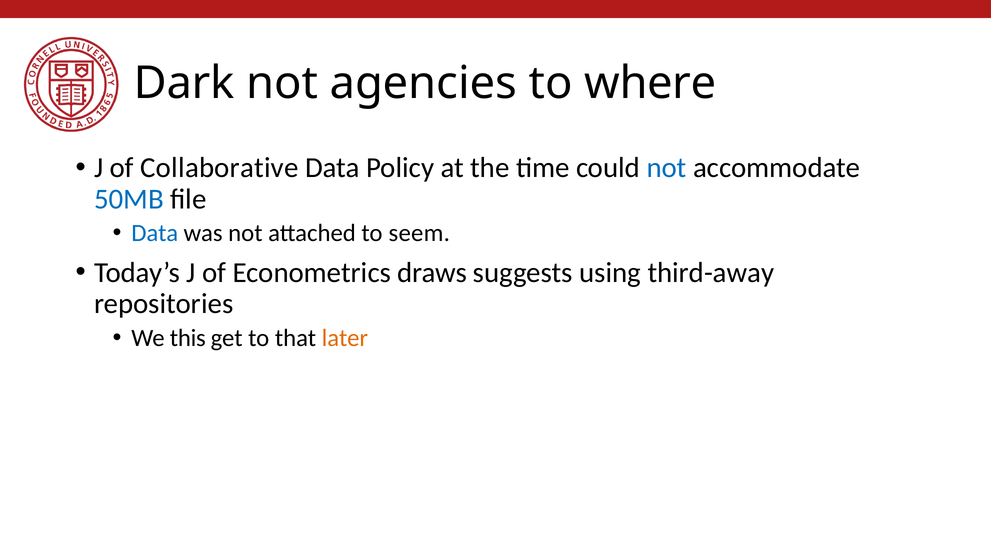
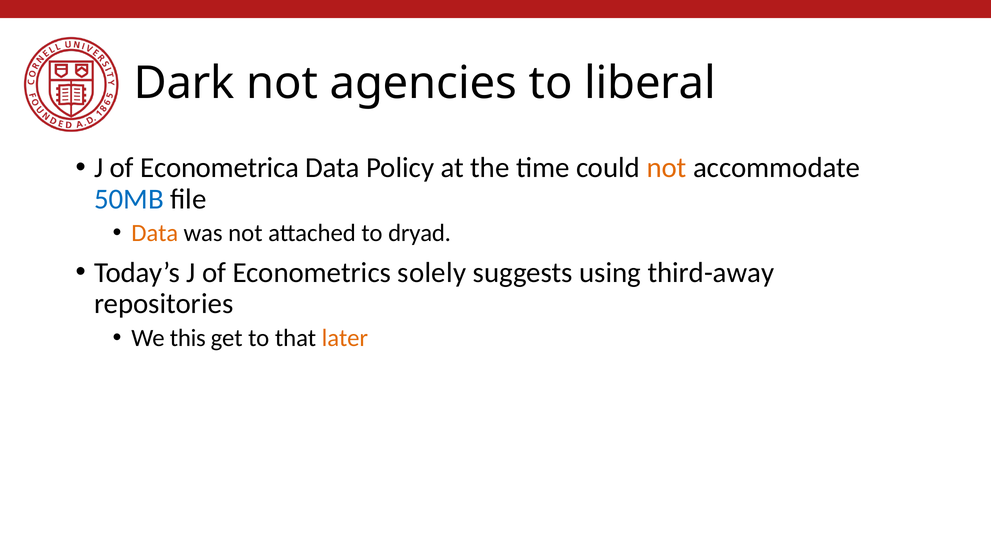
where: where -> liberal
Collaborative: Collaborative -> Econometrica
not at (667, 168) colour: blue -> orange
Data at (155, 233) colour: blue -> orange
seem: seem -> dryad
draws: draws -> solely
